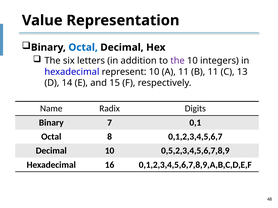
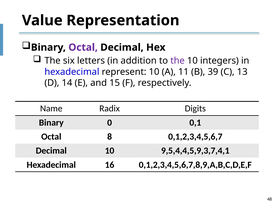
Octal at (83, 48) colour: blue -> purple
B 11: 11 -> 39
7: 7 -> 0
0,5,2,3,4,5,6,7,8,9: 0,5,2,3,4,5,6,7,8,9 -> 9,5,4,4,5,9,3,7,4,1
